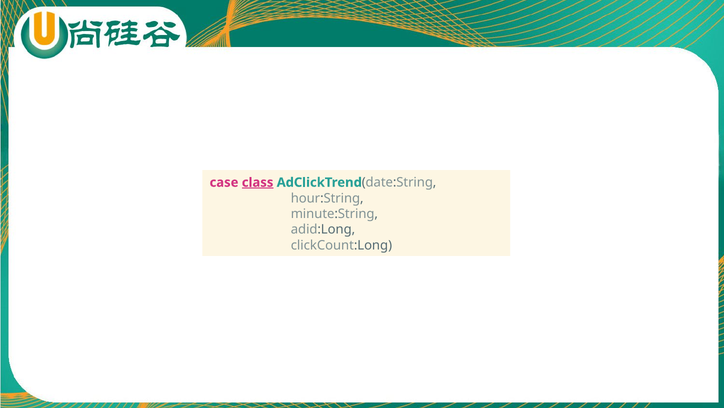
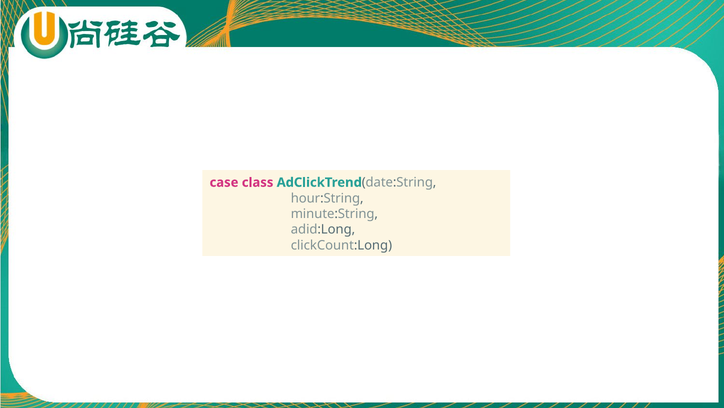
class underline: present -> none
